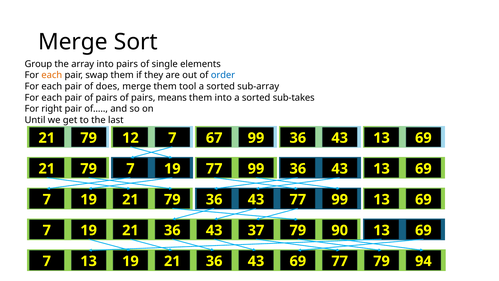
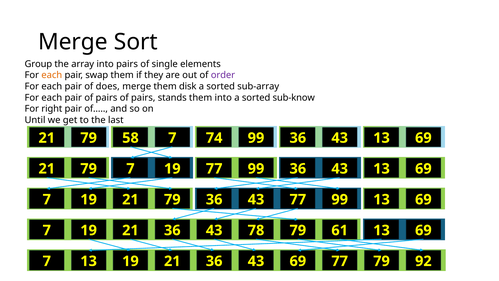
order colour: blue -> purple
tool: tool -> disk
means: means -> stands
sub-takes: sub-takes -> sub-know
12: 12 -> 58
67: 67 -> 74
37: 37 -> 78
90: 90 -> 61
94: 94 -> 92
